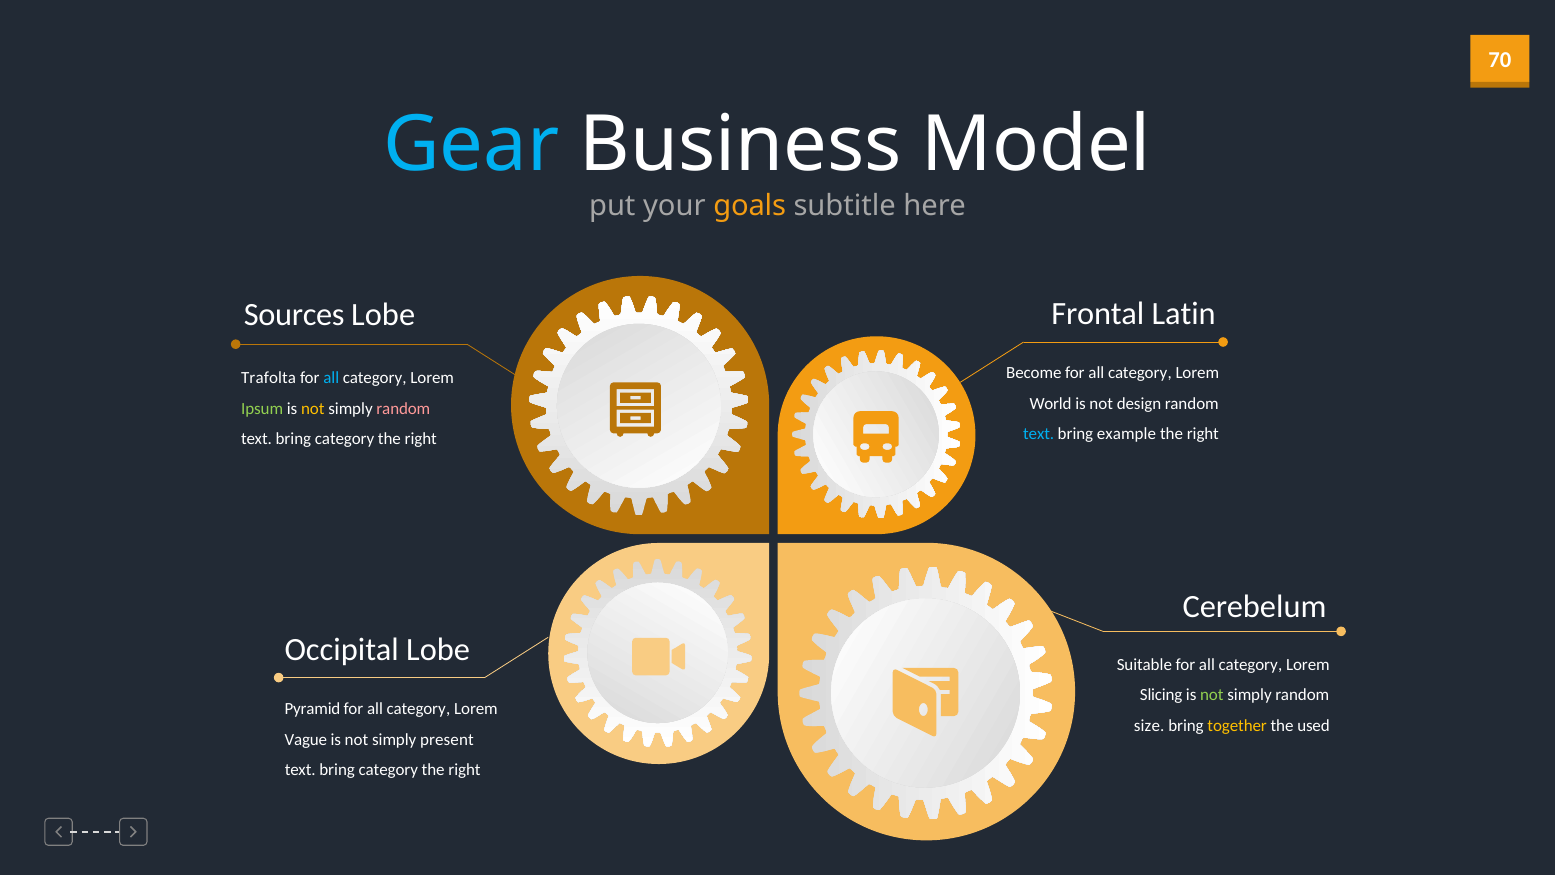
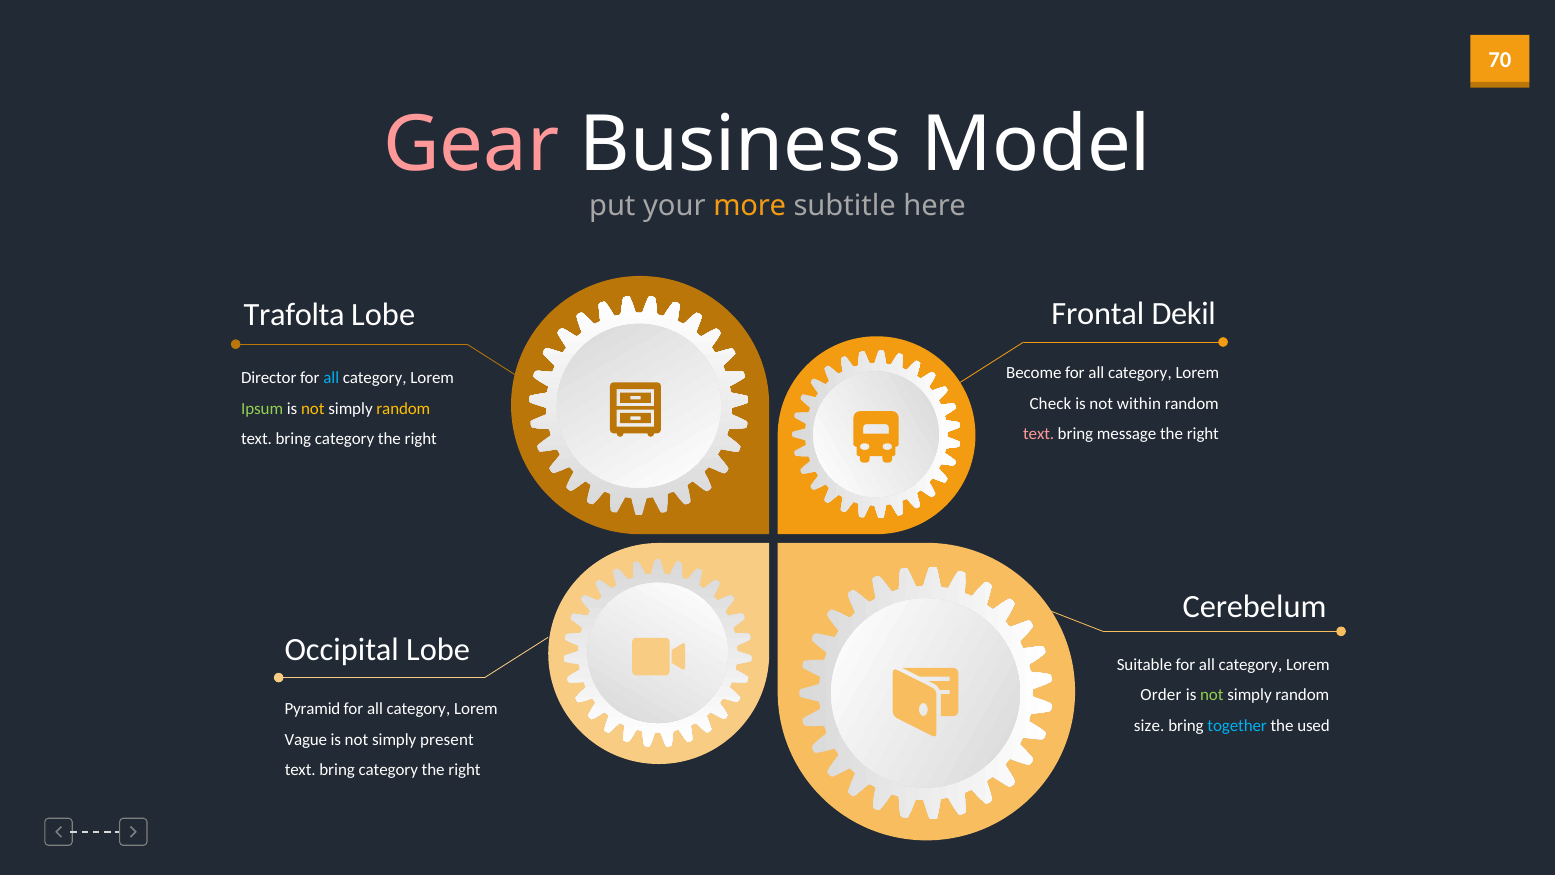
Gear colour: light blue -> pink
goals: goals -> more
Latin: Latin -> Dekil
Sources: Sources -> Trafolta
Trafolta: Trafolta -> Director
World: World -> Check
design: design -> within
random at (403, 409) colour: pink -> yellow
text at (1039, 434) colour: light blue -> pink
example: example -> message
Slicing: Slicing -> Order
together colour: yellow -> light blue
